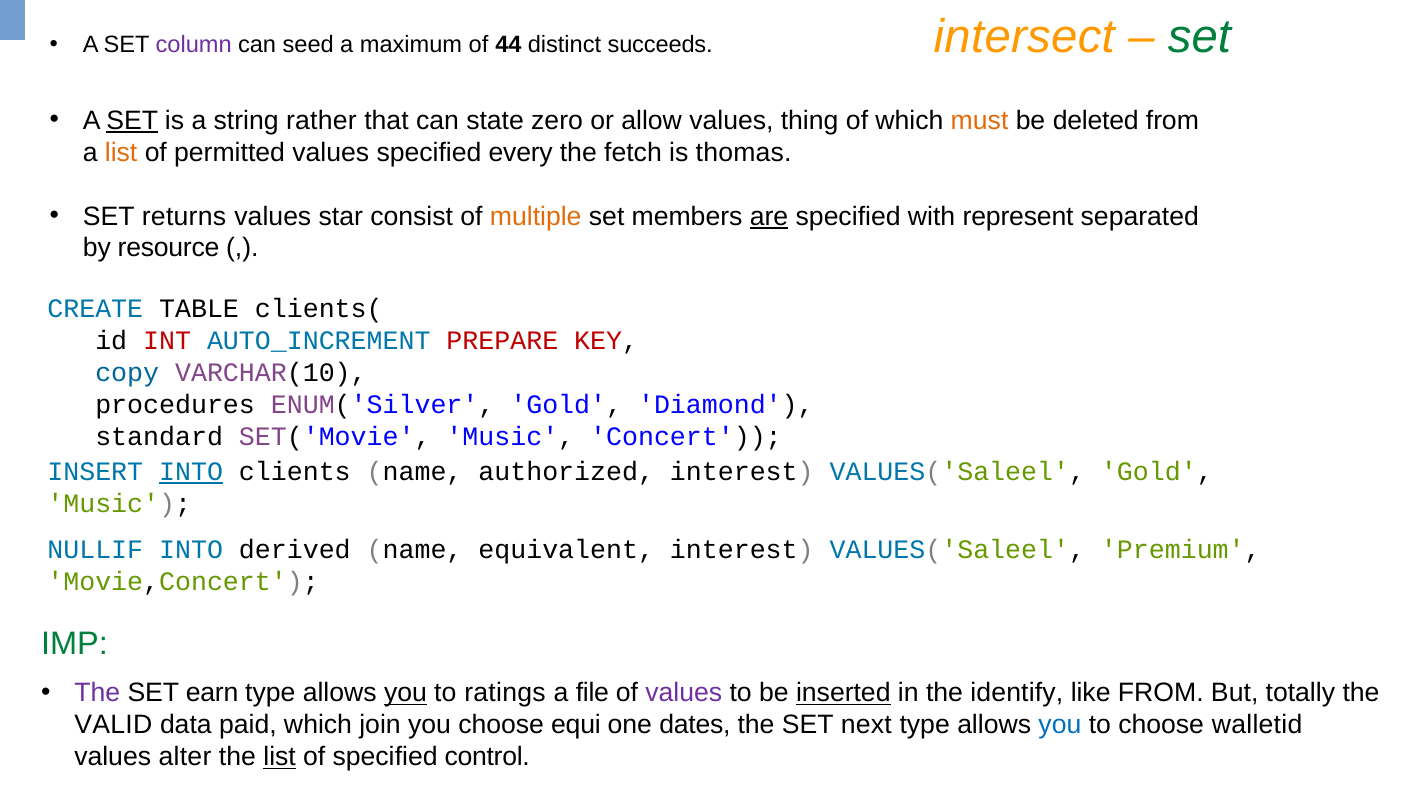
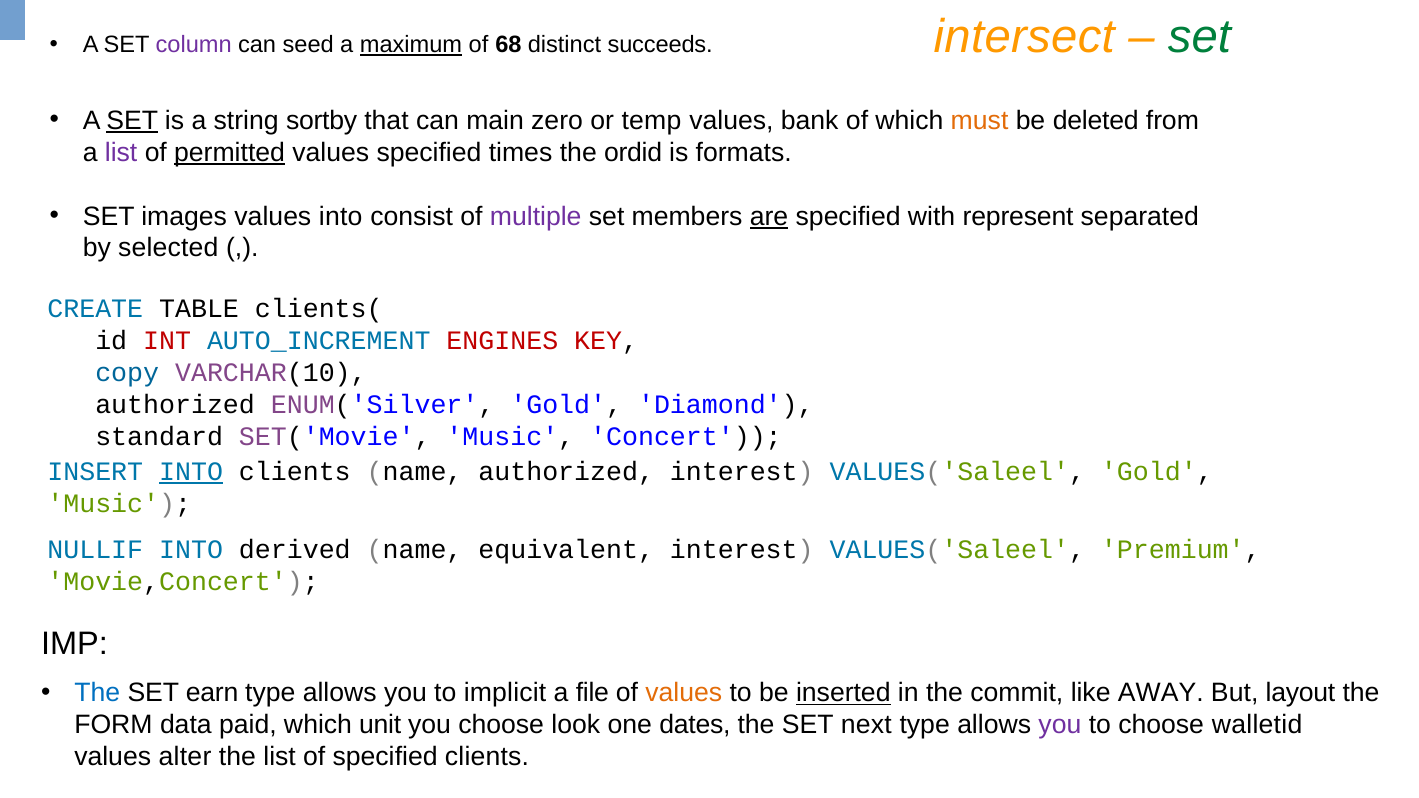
maximum underline: none -> present
44: 44 -> 68
rather: rather -> sortby
state: state -> main
allow: allow -> temp
thing: thing -> bank
list at (121, 152) colour: orange -> purple
permitted underline: none -> present
every: every -> times
fetch: fetch -> ordid
thomas: thomas -> formats
returns: returns -> images
values star: star -> into
multiple colour: orange -> purple
resource: resource -> selected
PREPARE: PREPARE -> ENGINES
procedures at (175, 405): procedures -> authorized
IMP colour: green -> black
The at (97, 693) colour: purple -> blue
you at (405, 693) underline: present -> none
ratings: ratings -> implicit
values at (684, 693) colour: purple -> orange
identify: identify -> commit
like FROM: FROM -> AWAY
totally: totally -> layout
VALID: VALID -> FORM
join: join -> unit
equi: equi -> look
you at (1060, 725) colour: blue -> purple
list at (280, 757) underline: present -> none
specified control: control -> clients
